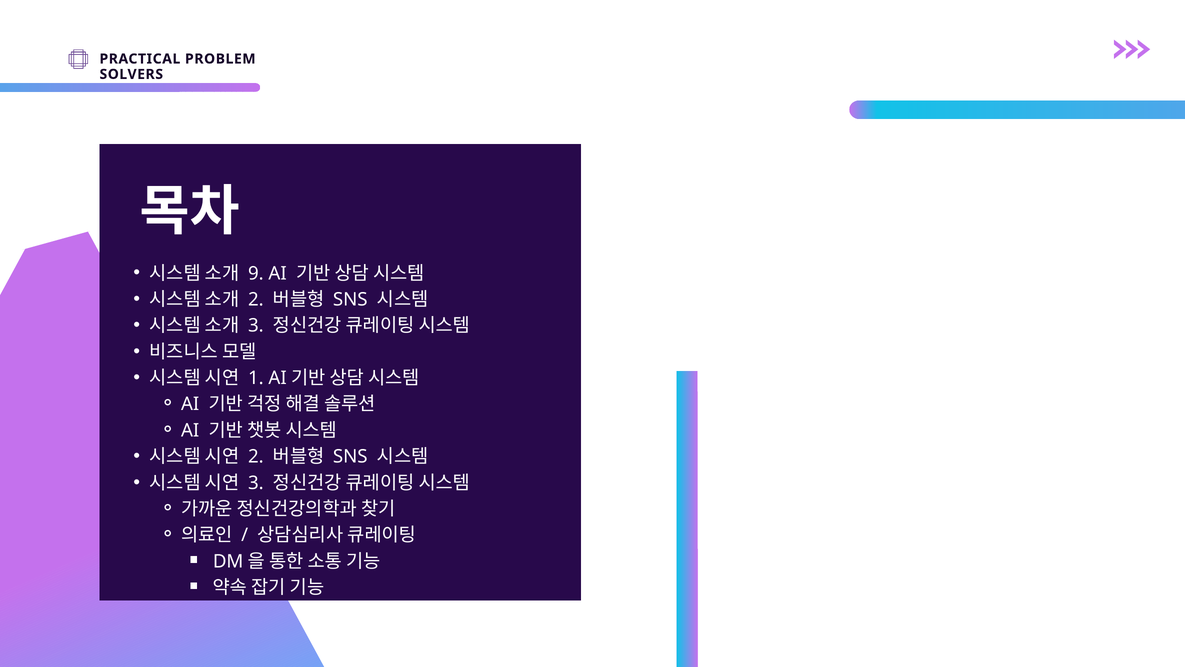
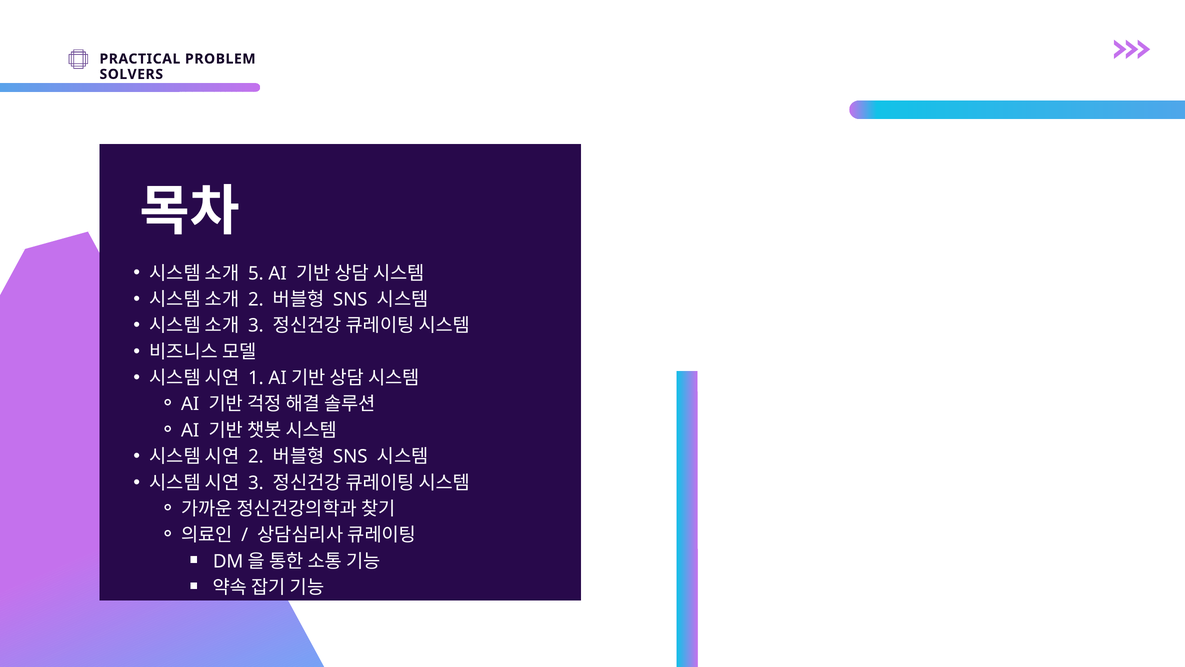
9: 9 -> 5
